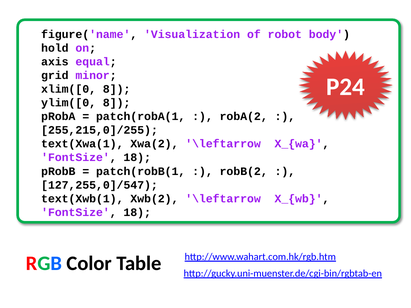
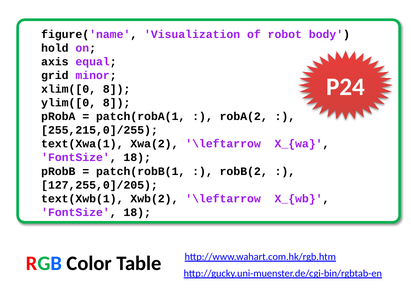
127,255,0]/547: 127,255,0]/547 -> 127,255,0]/205
